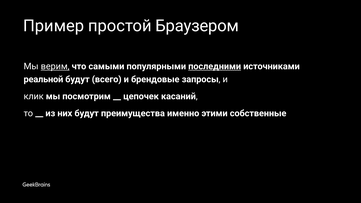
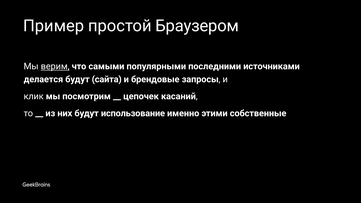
последними underline: present -> none
реальной: реальной -> делается
всего: всего -> сайта
преимущества: преимущества -> использование
